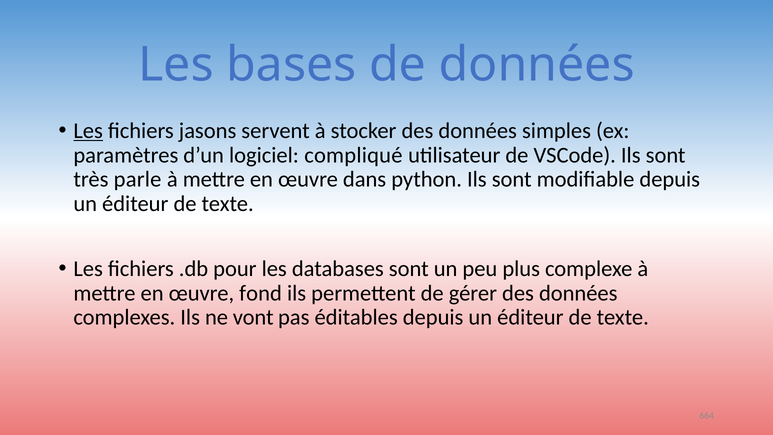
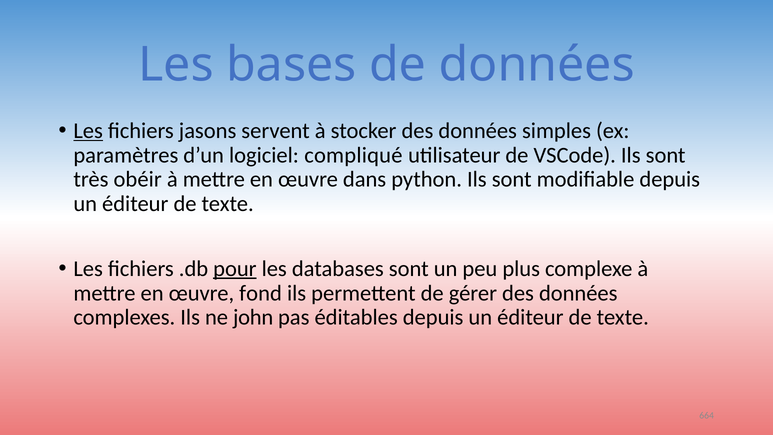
parle: parle -> obéir
pour underline: none -> present
vont: vont -> john
